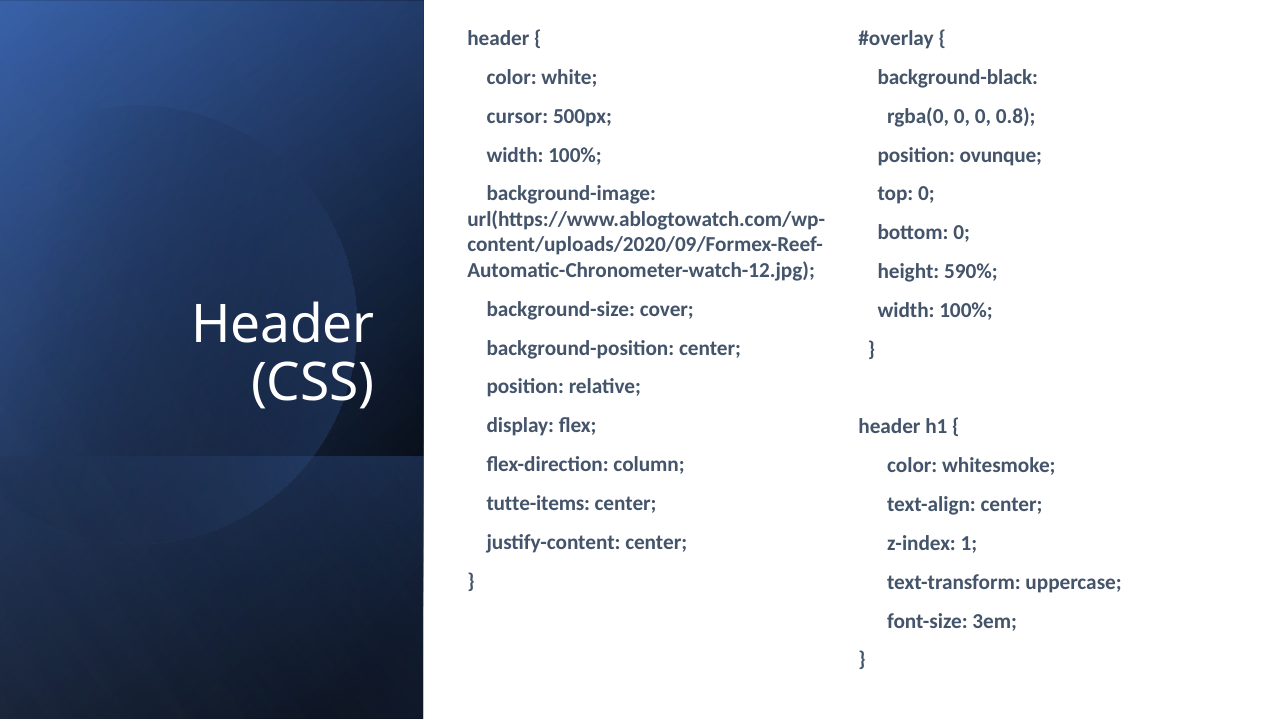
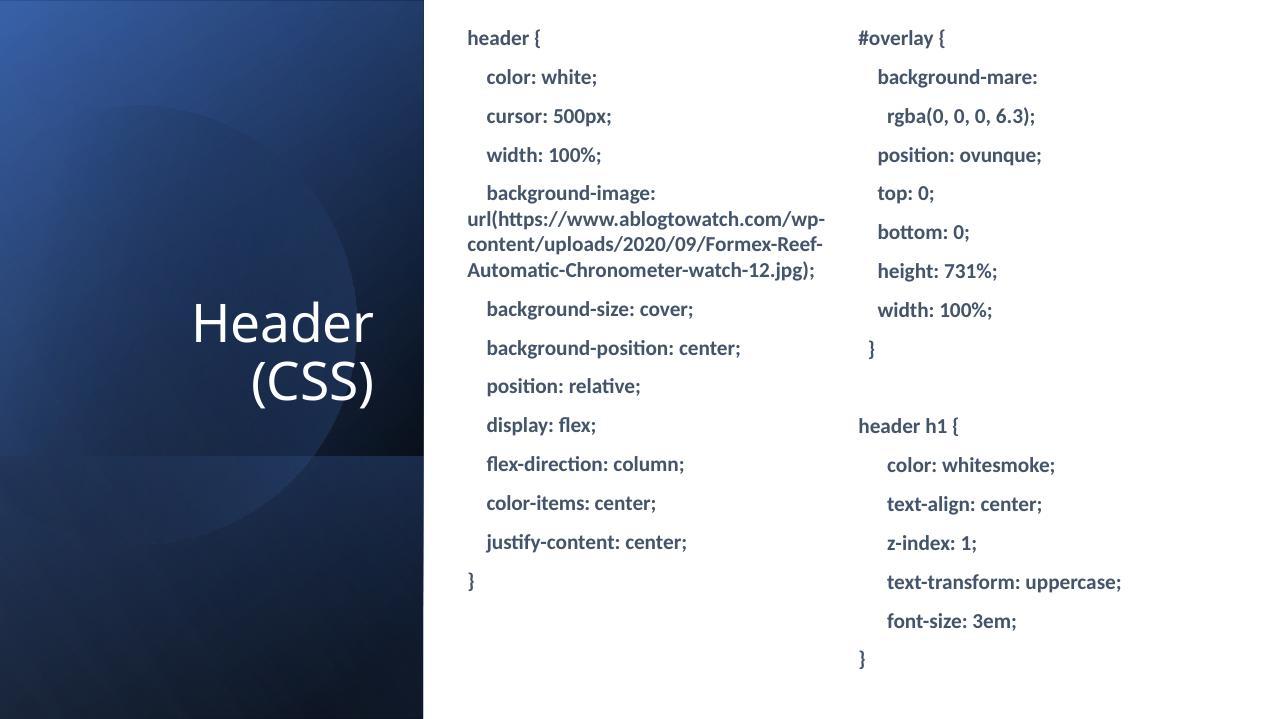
background-black: background-black -> background-mare
0.8: 0.8 -> 6.3
590%: 590% -> 731%
tutte-items: tutte-items -> color-items
